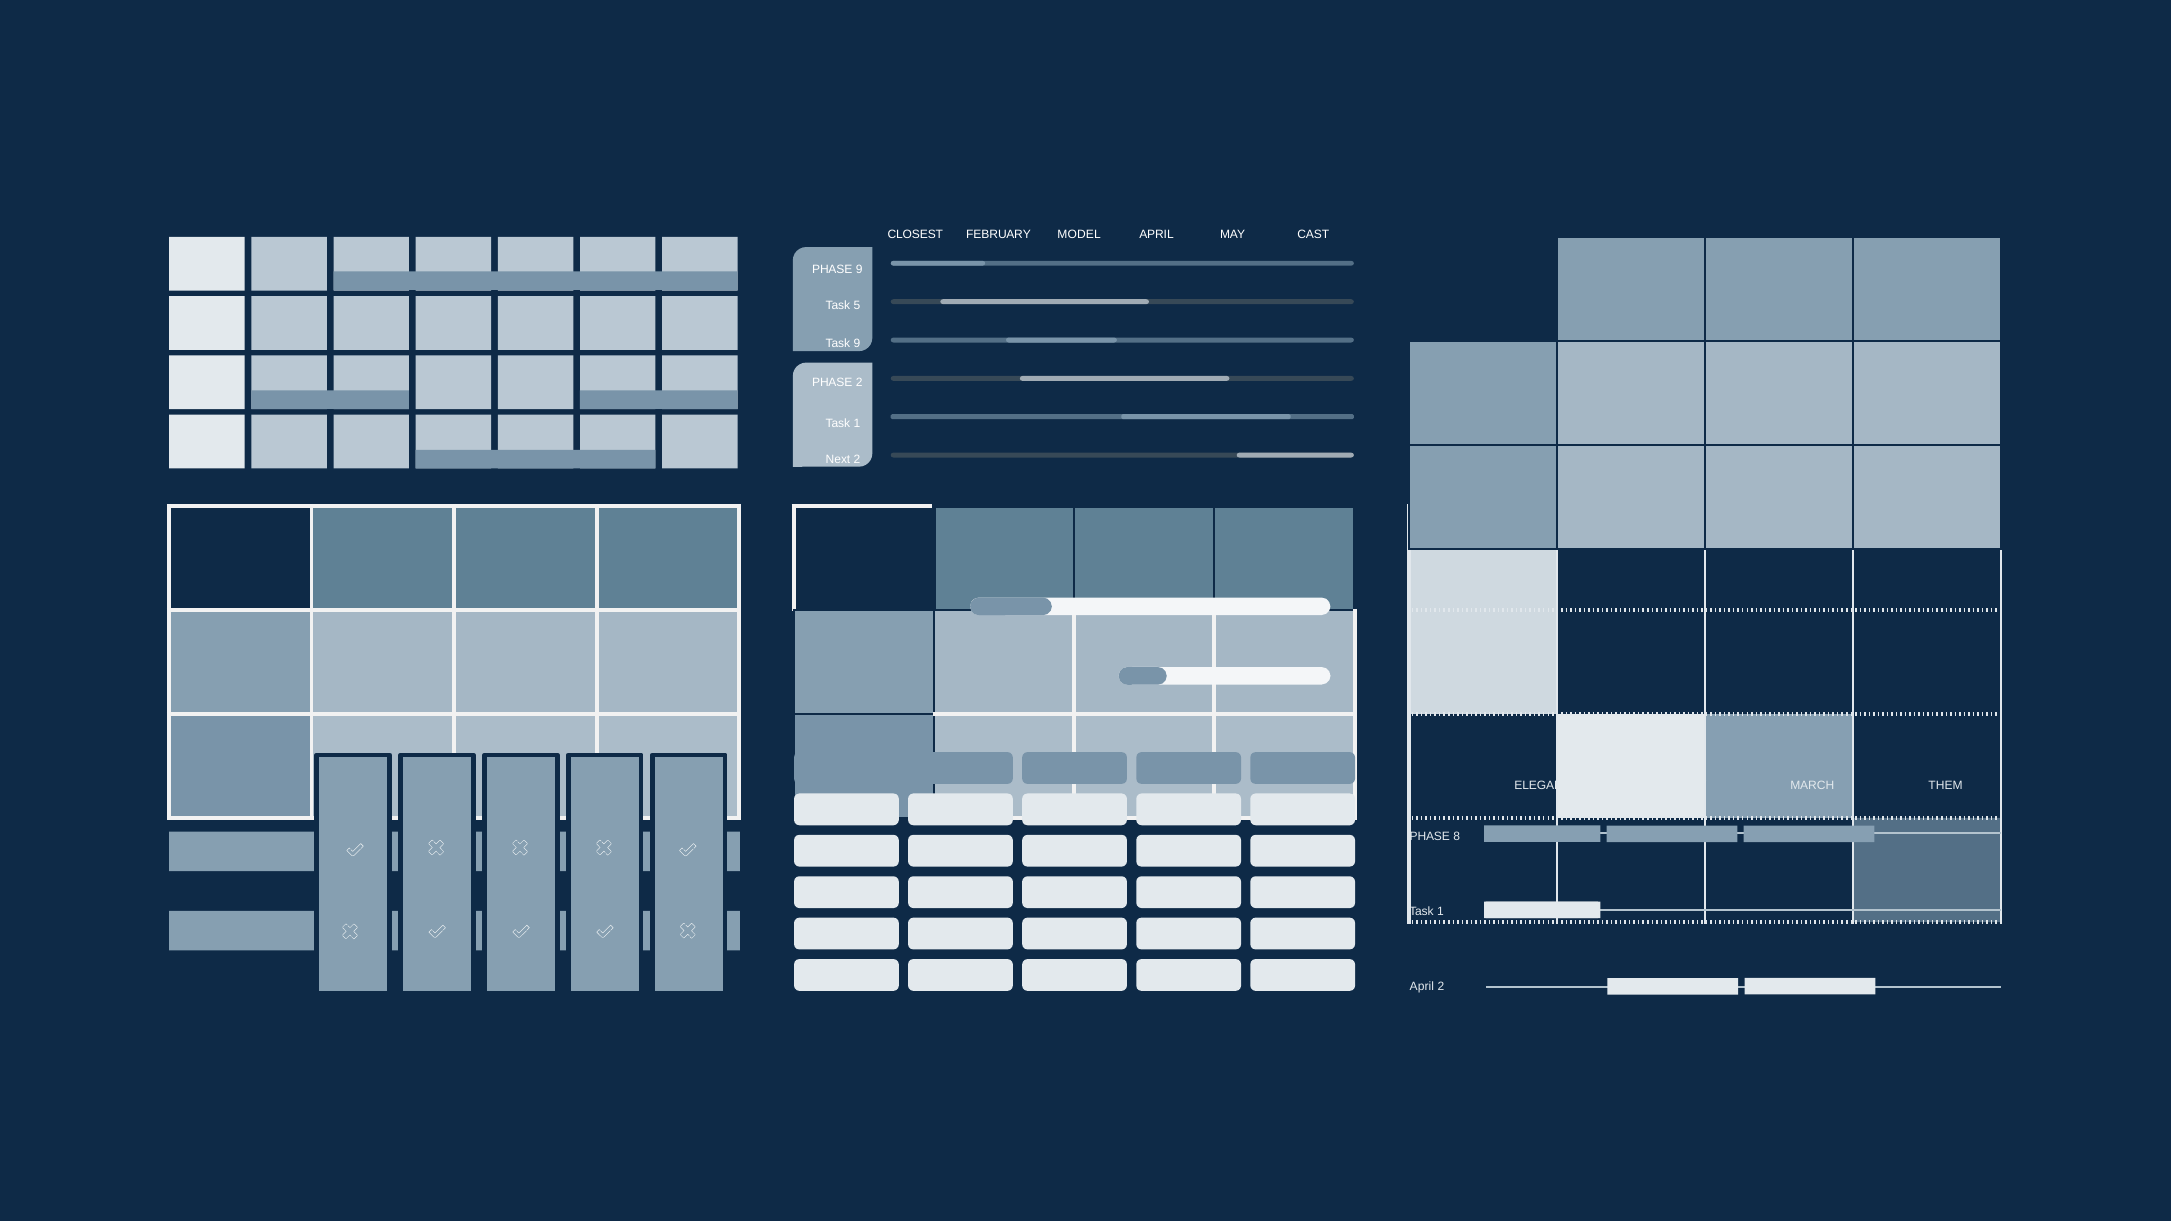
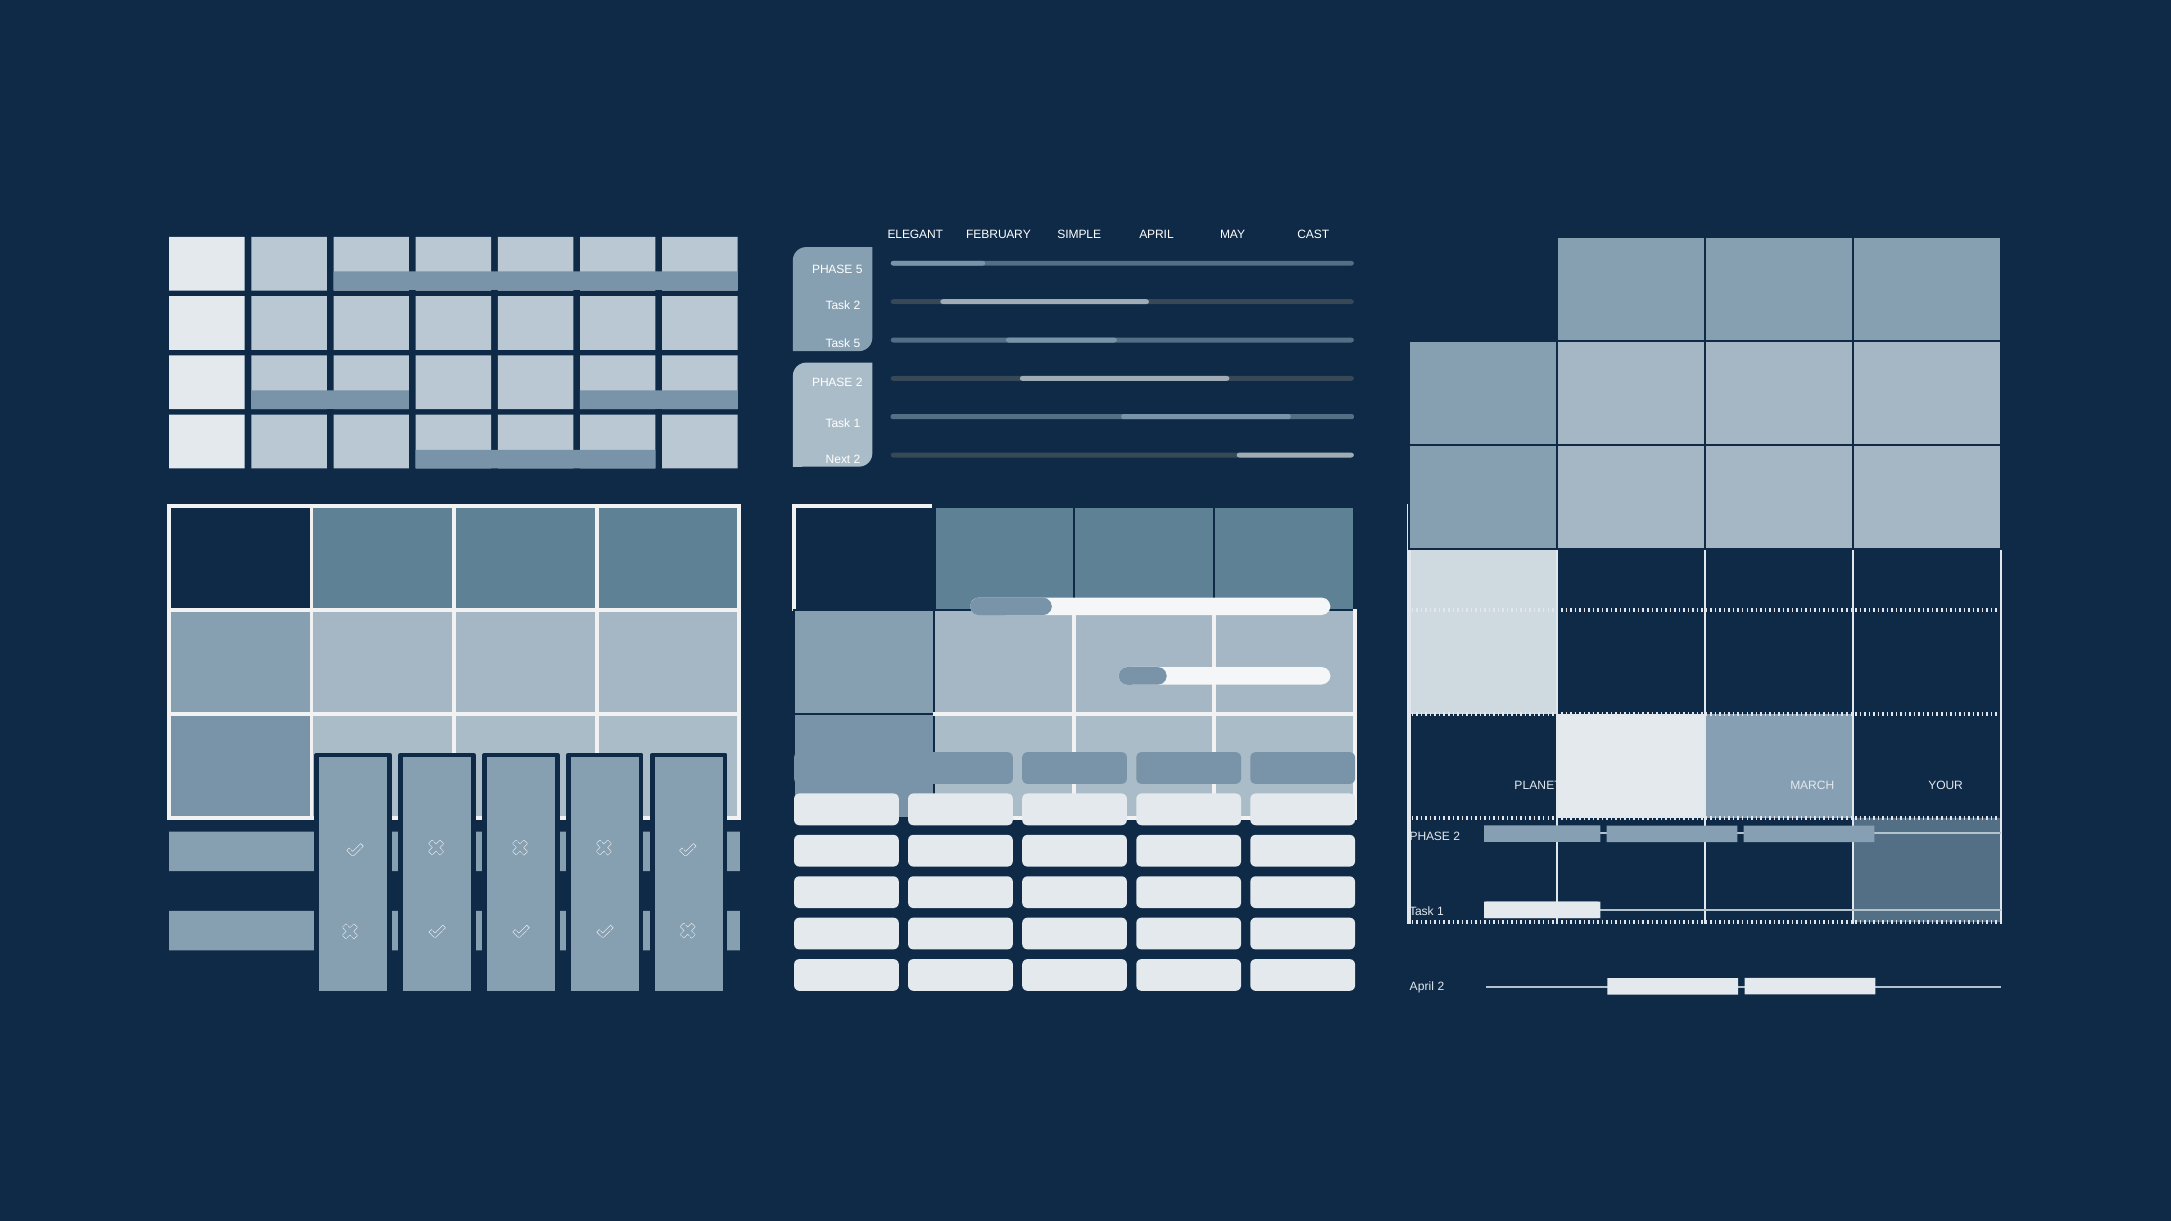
CLOSEST: CLOSEST -> ELEGANT
MODEL: MODEL -> SIMPLE
PHASE 9: 9 -> 5
Task 5: 5 -> 2
Task 9: 9 -> 5
ELEGANT: ELEGANT -> PLANETS
THEM: THEM -> YOUR
8 at (1457, 836): 8 -> 2
